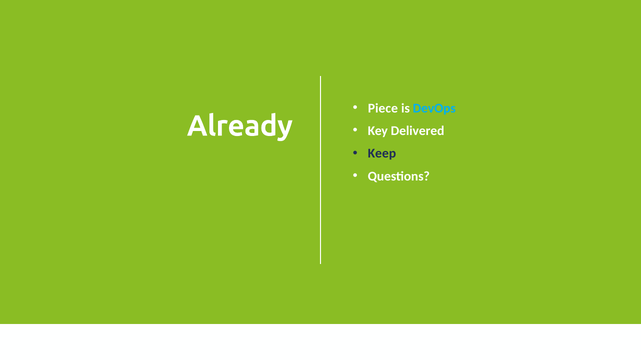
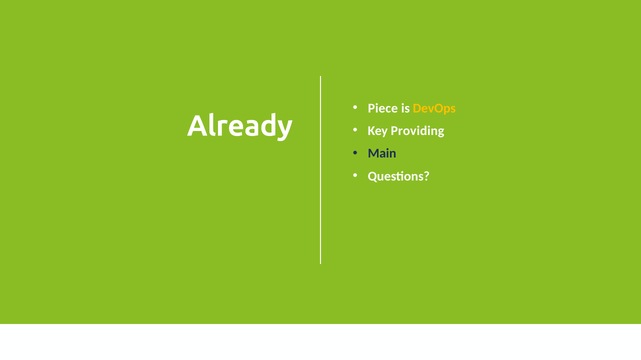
DevOps colour: light blue -> yellow
Delivered: Delivered -> Providing
Keep: Keep -> Main
